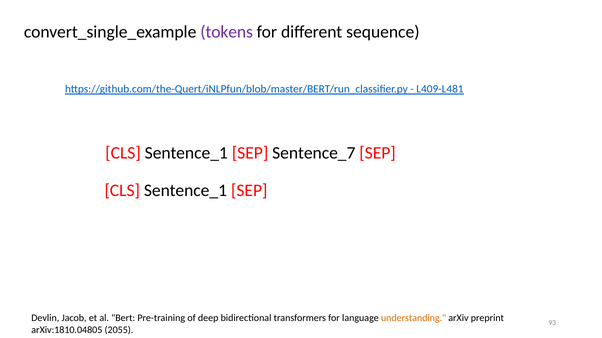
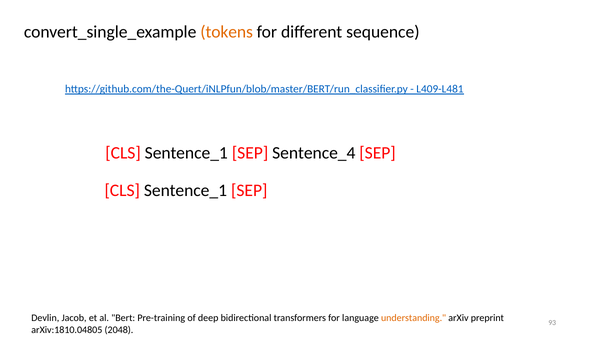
tokens colour: purple -> orange
Sentence_7: Sentence_7 -> Sentence_4
2055: 2055 -> 2048
